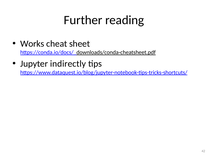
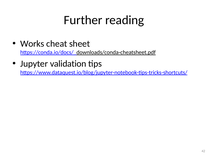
indirectly: indirectly -> validation
